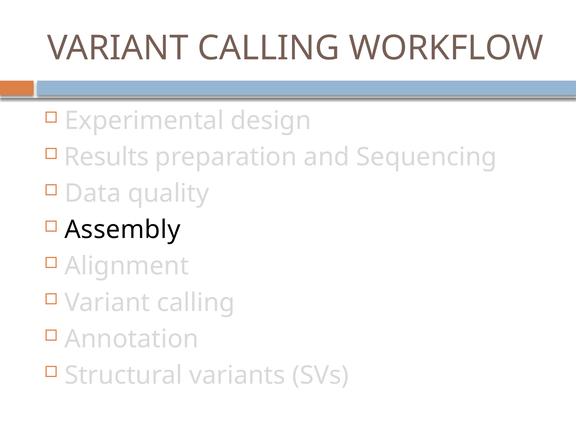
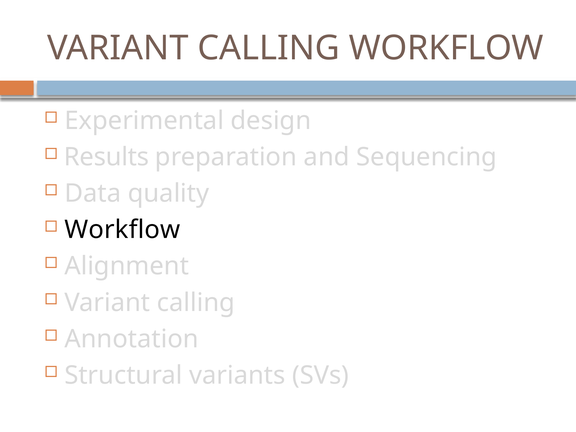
Assembly at (122, 230): Assembly -> Workflow
